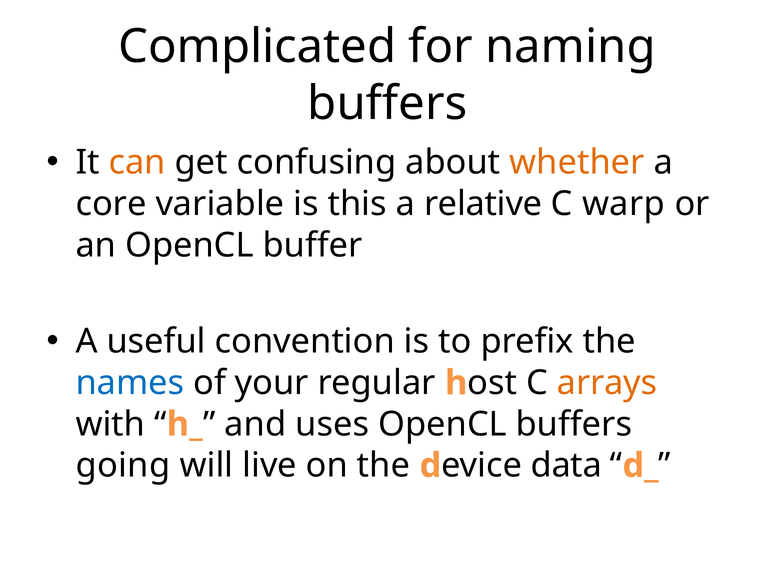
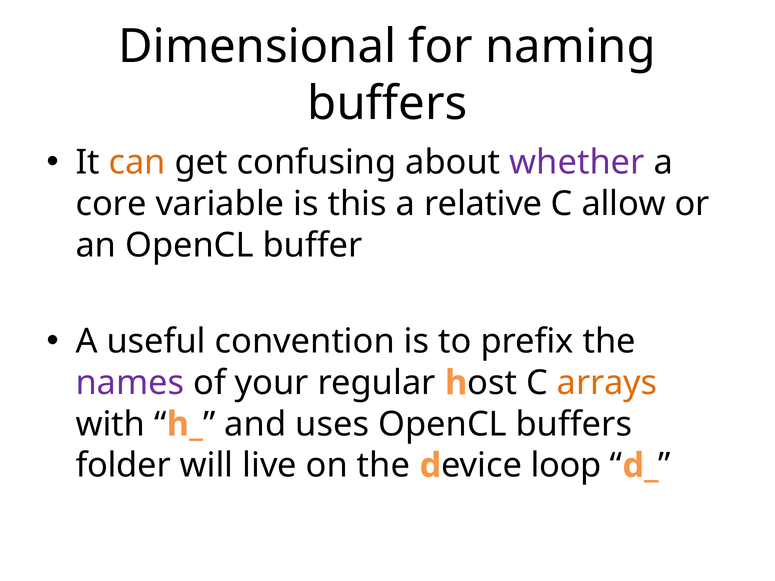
Complicated: Complicated -> Dimensional
whether colour: orange -> purple
warp: warp -> allow
names colour: blue -> purple
going: going -> folder
data: data -> loop
